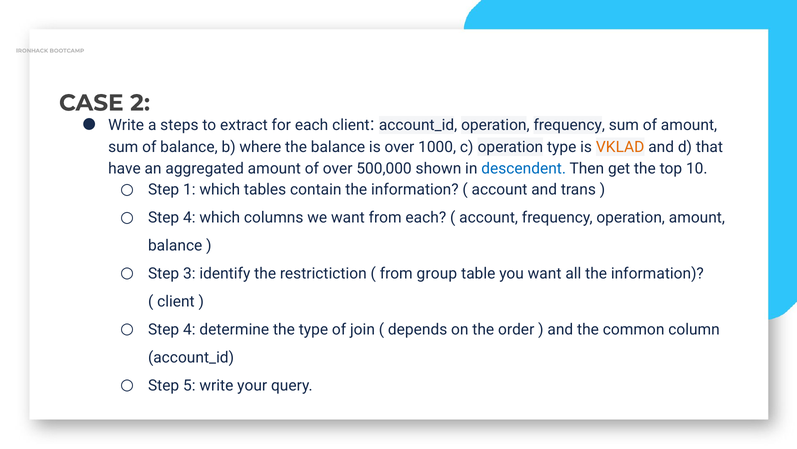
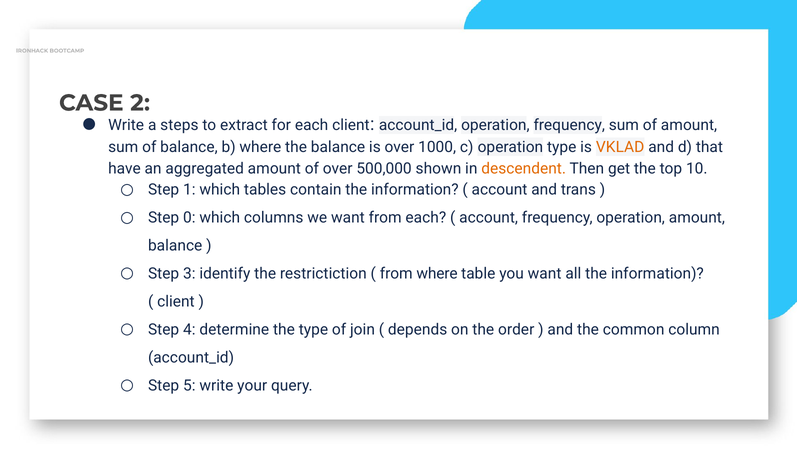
descendent colour: blue -> orange
4 at (189, 217): 4 -> 0
from group: group -> where
